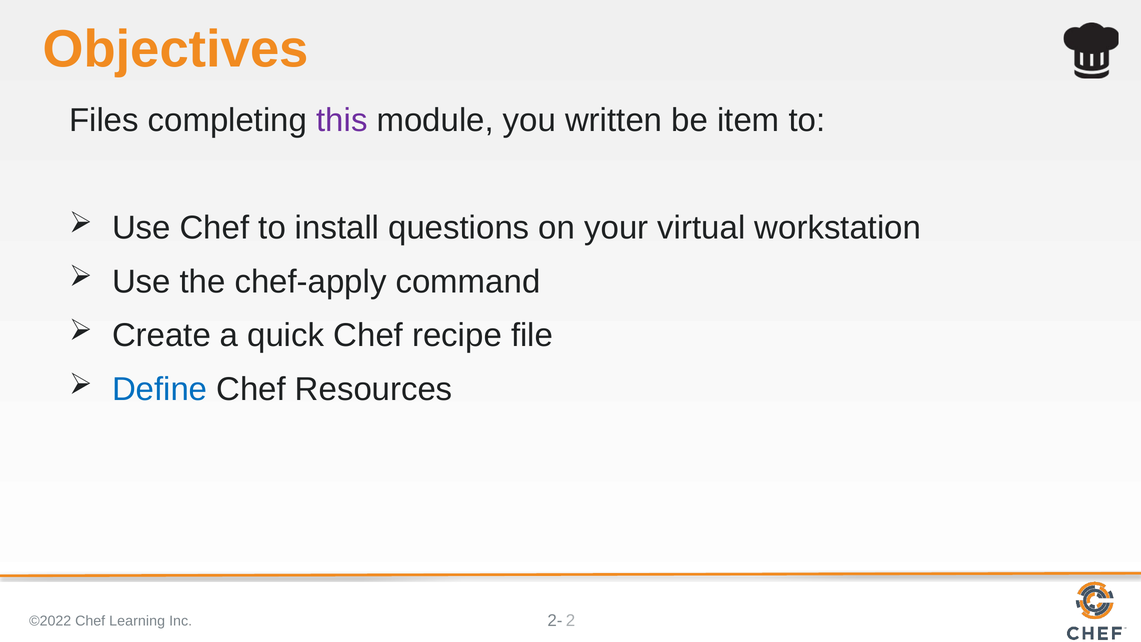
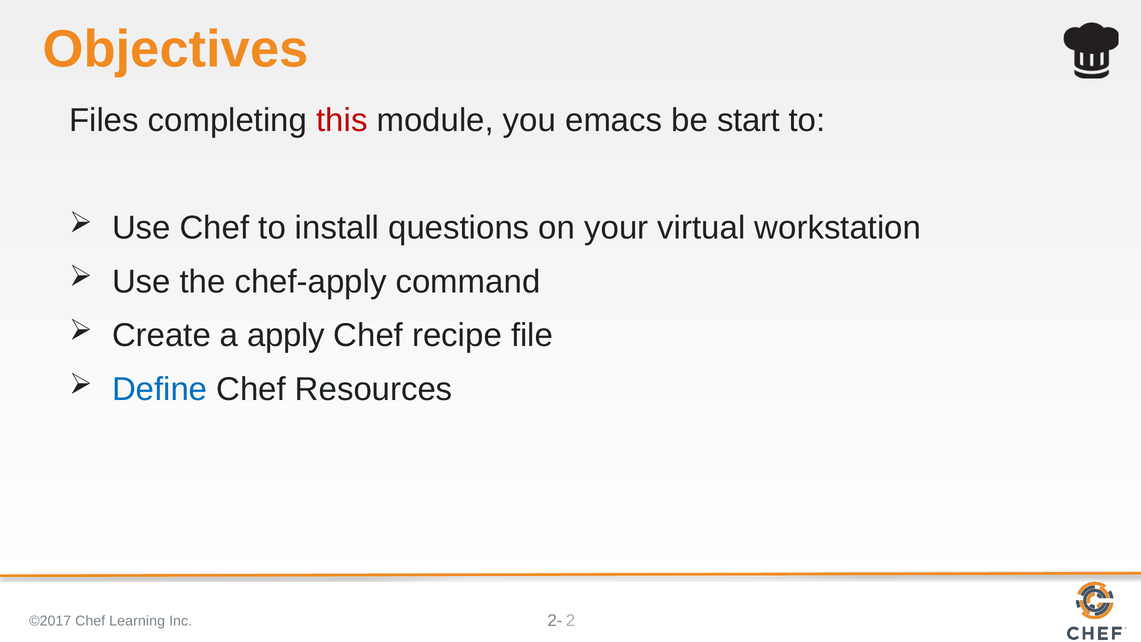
this colour: purple -> red
written: written -> emacs
item: item -> start
quick: quick -> apply
©2022: ©2022 -> ©2017
